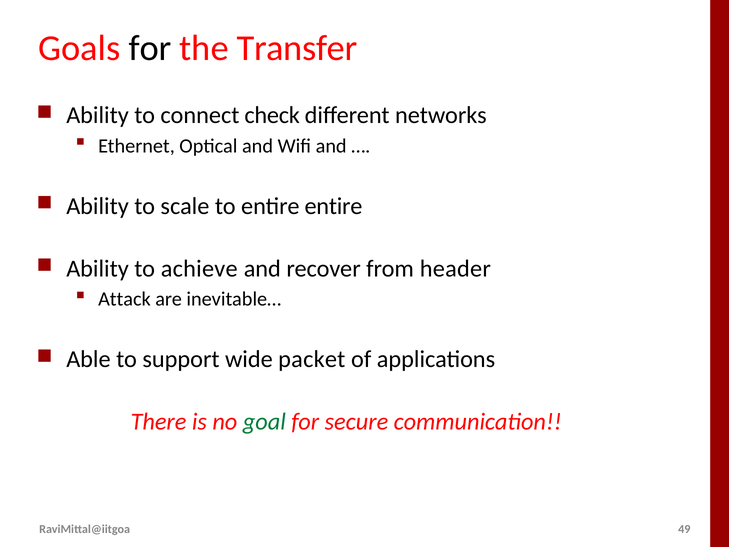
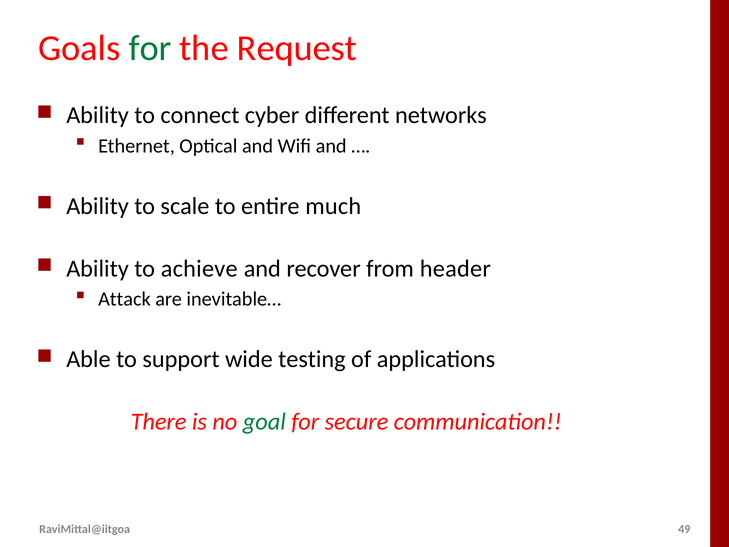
for at (150, 48) colour: black -> green
Transfer: Transfer -> Request
check: check -> cyber
entire entire: entire -> much
packet: packet -> testing
